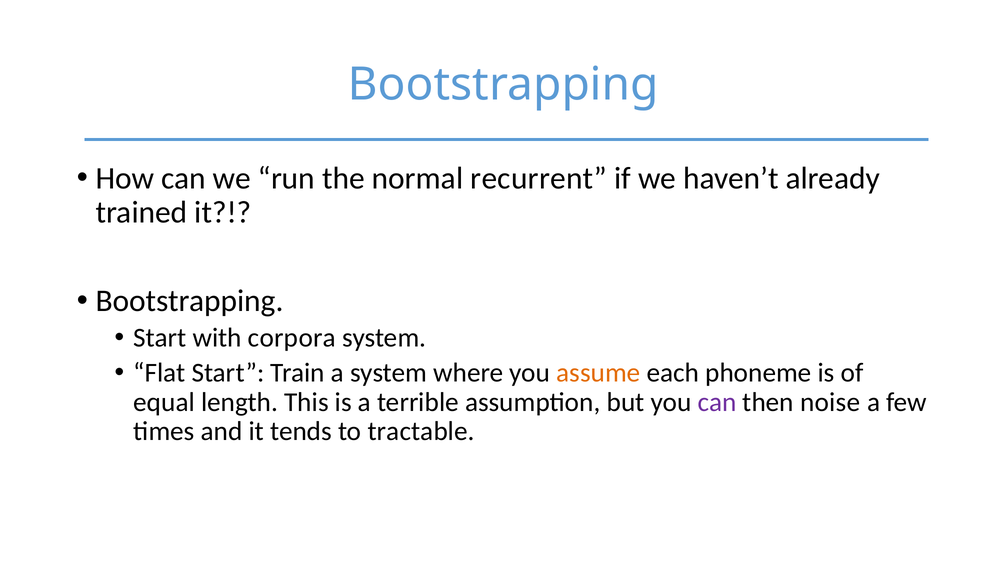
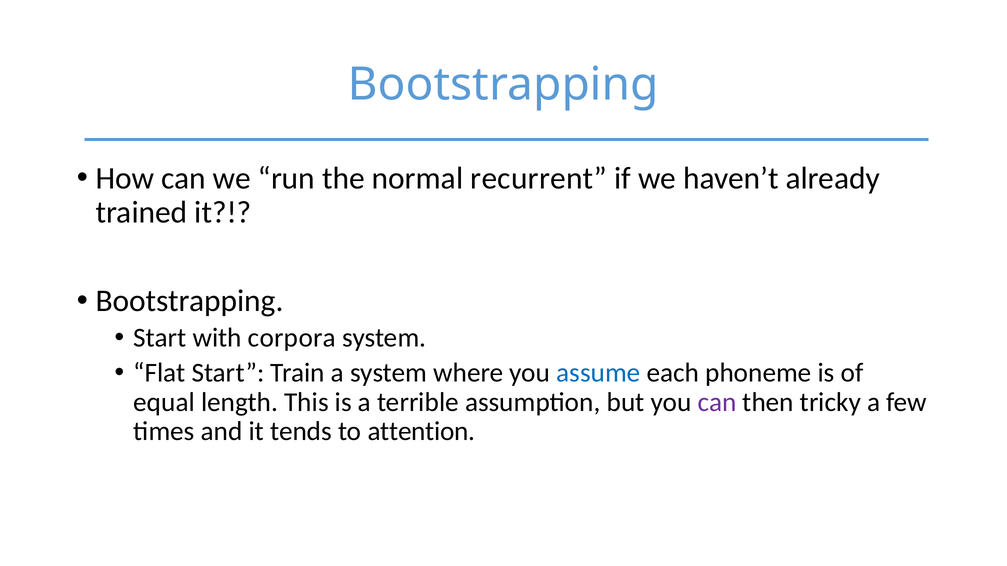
assume colour: orange -> blue
noise: noise -> tricky
tractable: tractable -> attention
